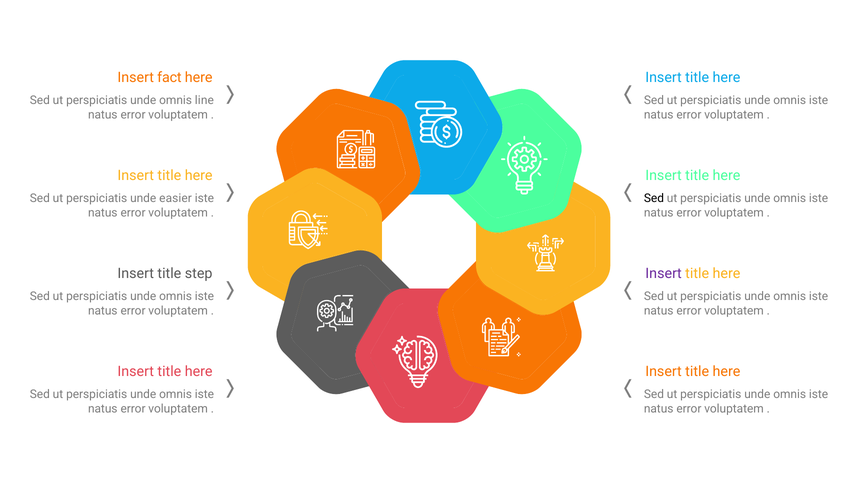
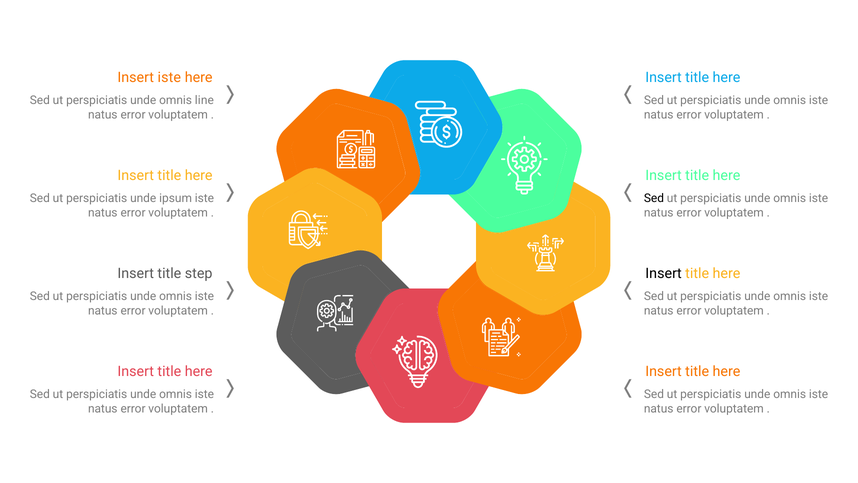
Insert fact: fact -> iste
easier: easier -> ipsum
Insert at (664, 273) colour: purple -> black
